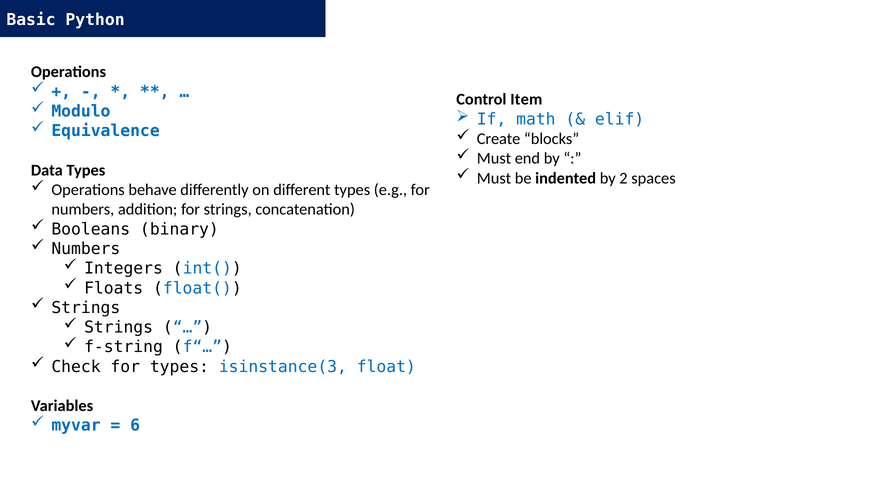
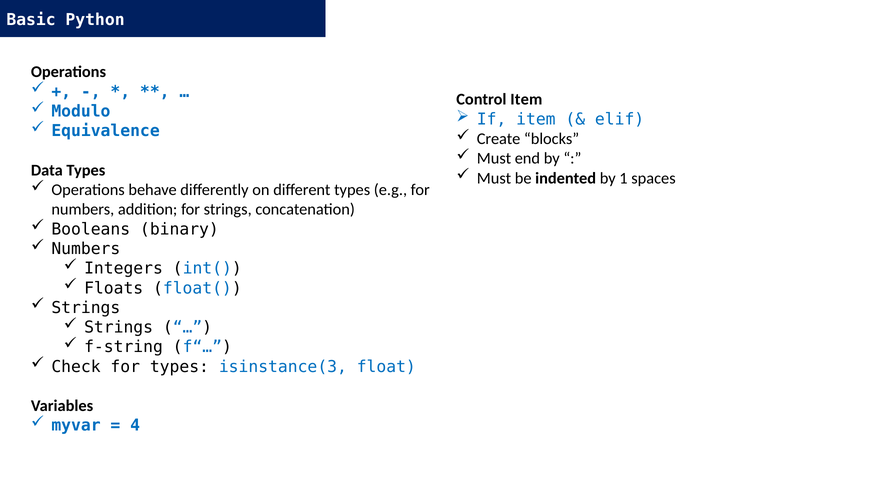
If math: math -> item
2: 2 -> 1
6: 6 -> 4
